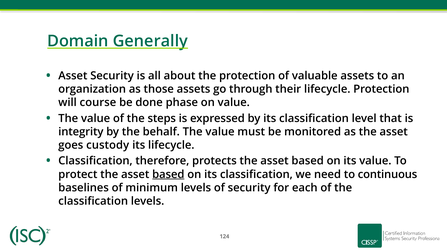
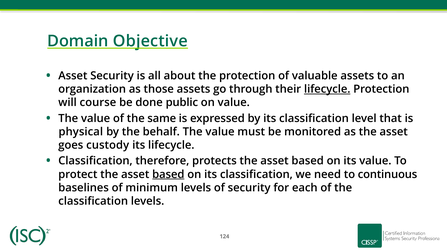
Generally: Generally -> Objective
lifecycle at (327, 89) underline: none -> present
phase: phase -> public
steps: steps -> same
integrity: integrity -> physical
